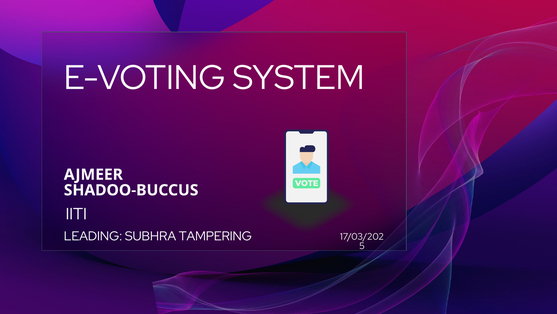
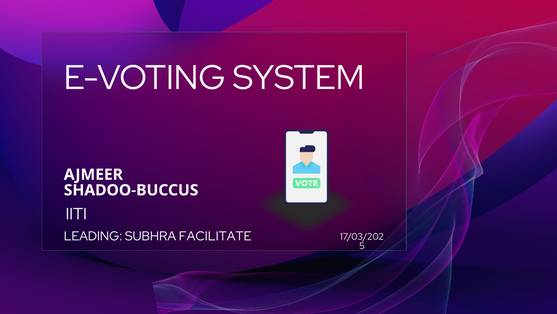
TAMPERING: TAMPERING -> FACILITATE
